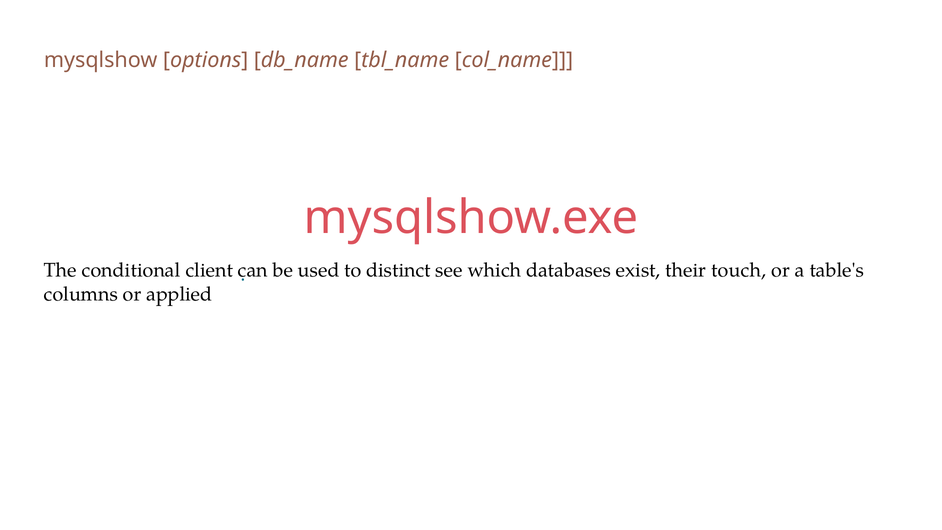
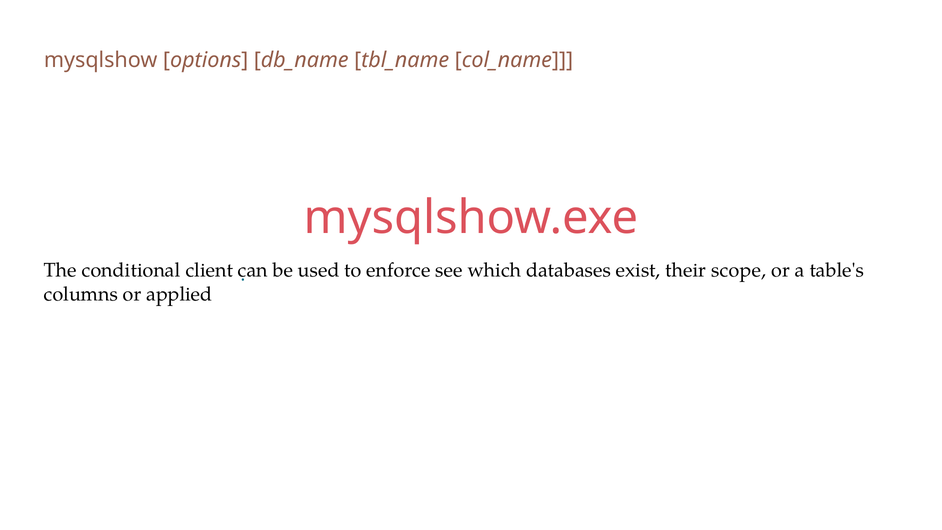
distinct: distinct -> enforce
touch: touch -> scope
